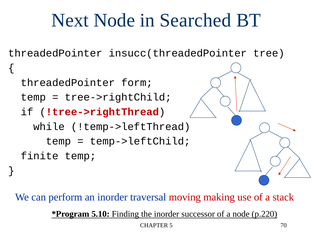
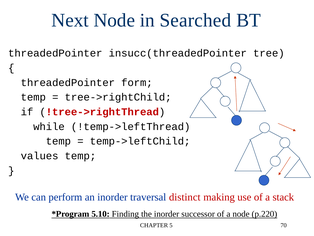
finite: finite -> values
moving: moving -> distinct
